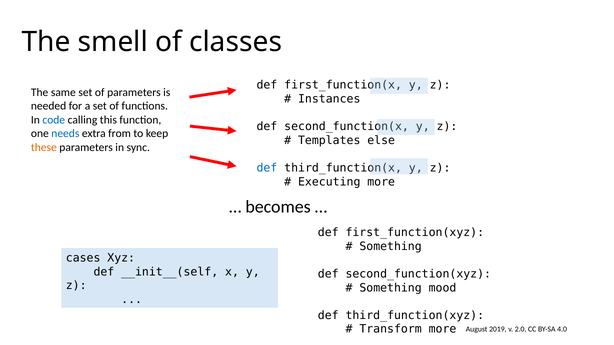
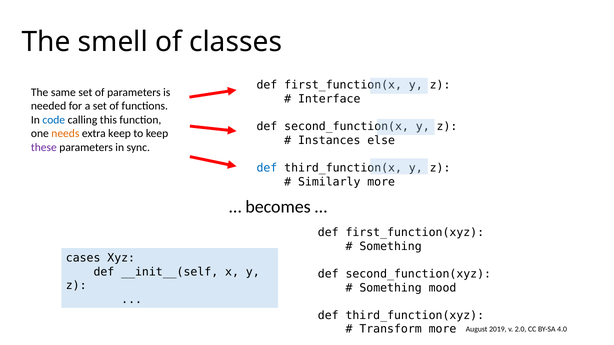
Instances: Instances -> Interface
needs colour: blue -> orange
extra from: from -> keep
Templates: Templates -> Instances
these colour: orange -> purple
Executing: Executing -> Similarly
